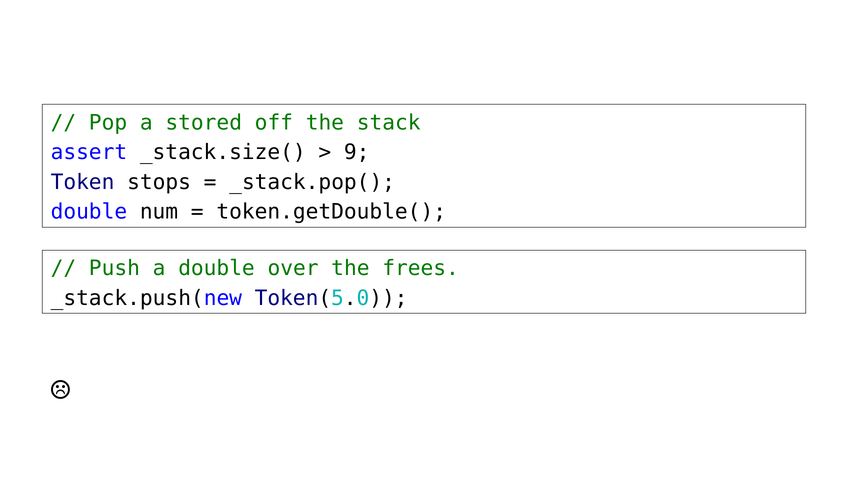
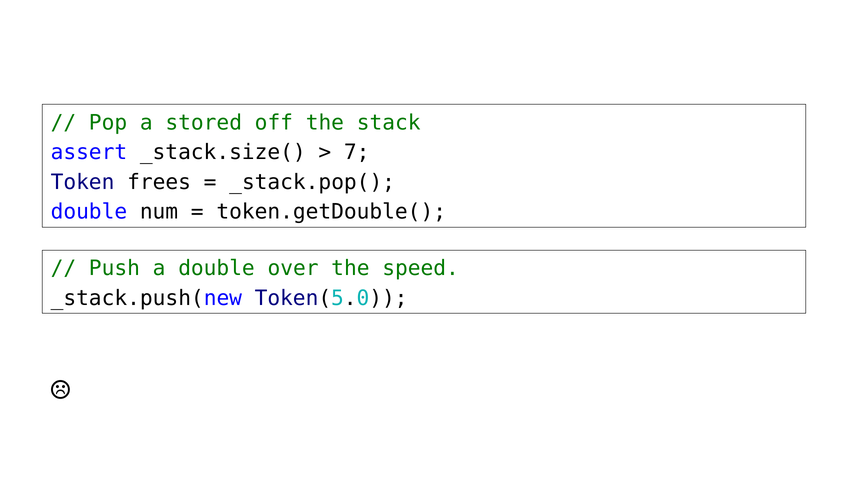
9: 9 -> 7
stops: stops -> frees
frees: frees -> speed
